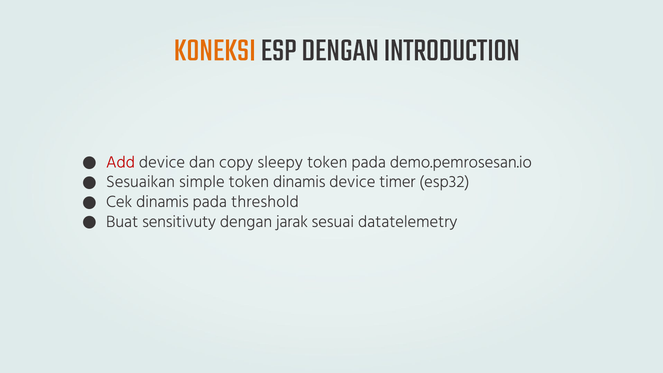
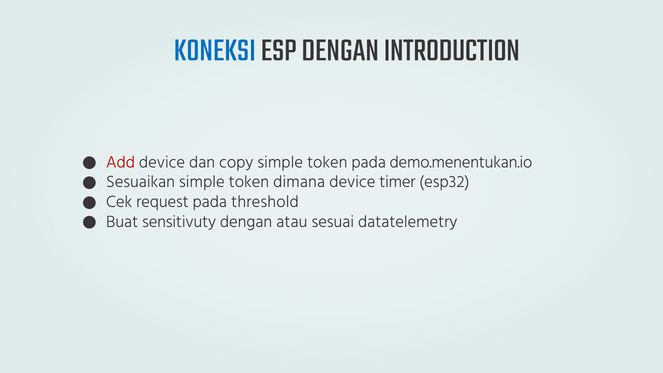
KONEKSI colour: orange -> blue
copy sleepy: sleepy -> simple
demo.pemrosesan.io: demo.pemrosesan.io -> demo.menentukan.io
token dinamis: dinamis -> dimana
Cek dinamis: dinamis -> request
jarak: jarak -> atau
